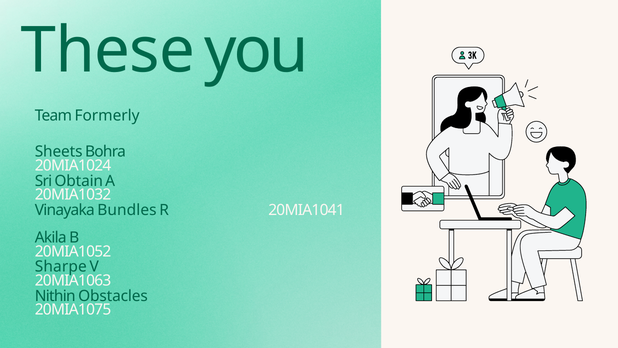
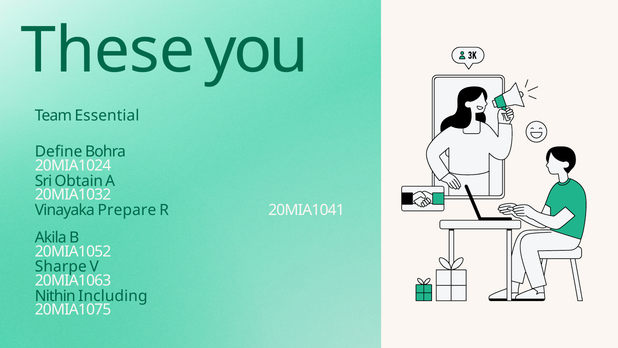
Formerly: Formerly -> Essential
Sheets: Sheets -> Define
Bundles: Bundles -> Prepare
Obstacles: Obstacles -> Including
